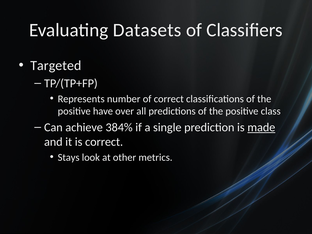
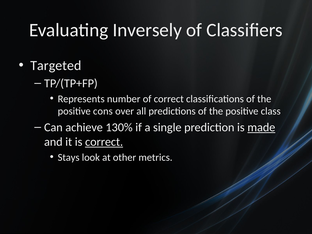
Datasets: Datasets -> Inversely
have: have -> cons
384%: 384% -> 130%
correct at (104, 142) underline: none -> present
